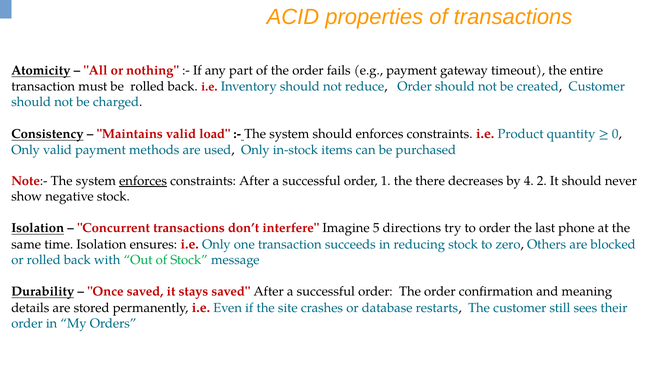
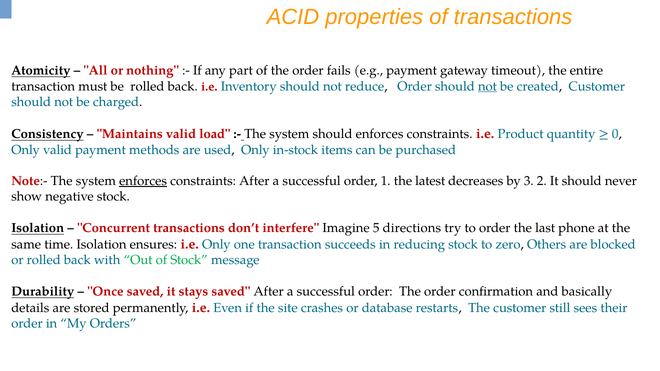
not at (487, 86) underline: none -> present
there: there -> latest
4: 4 -> 3
meaning: meaning -> basically
